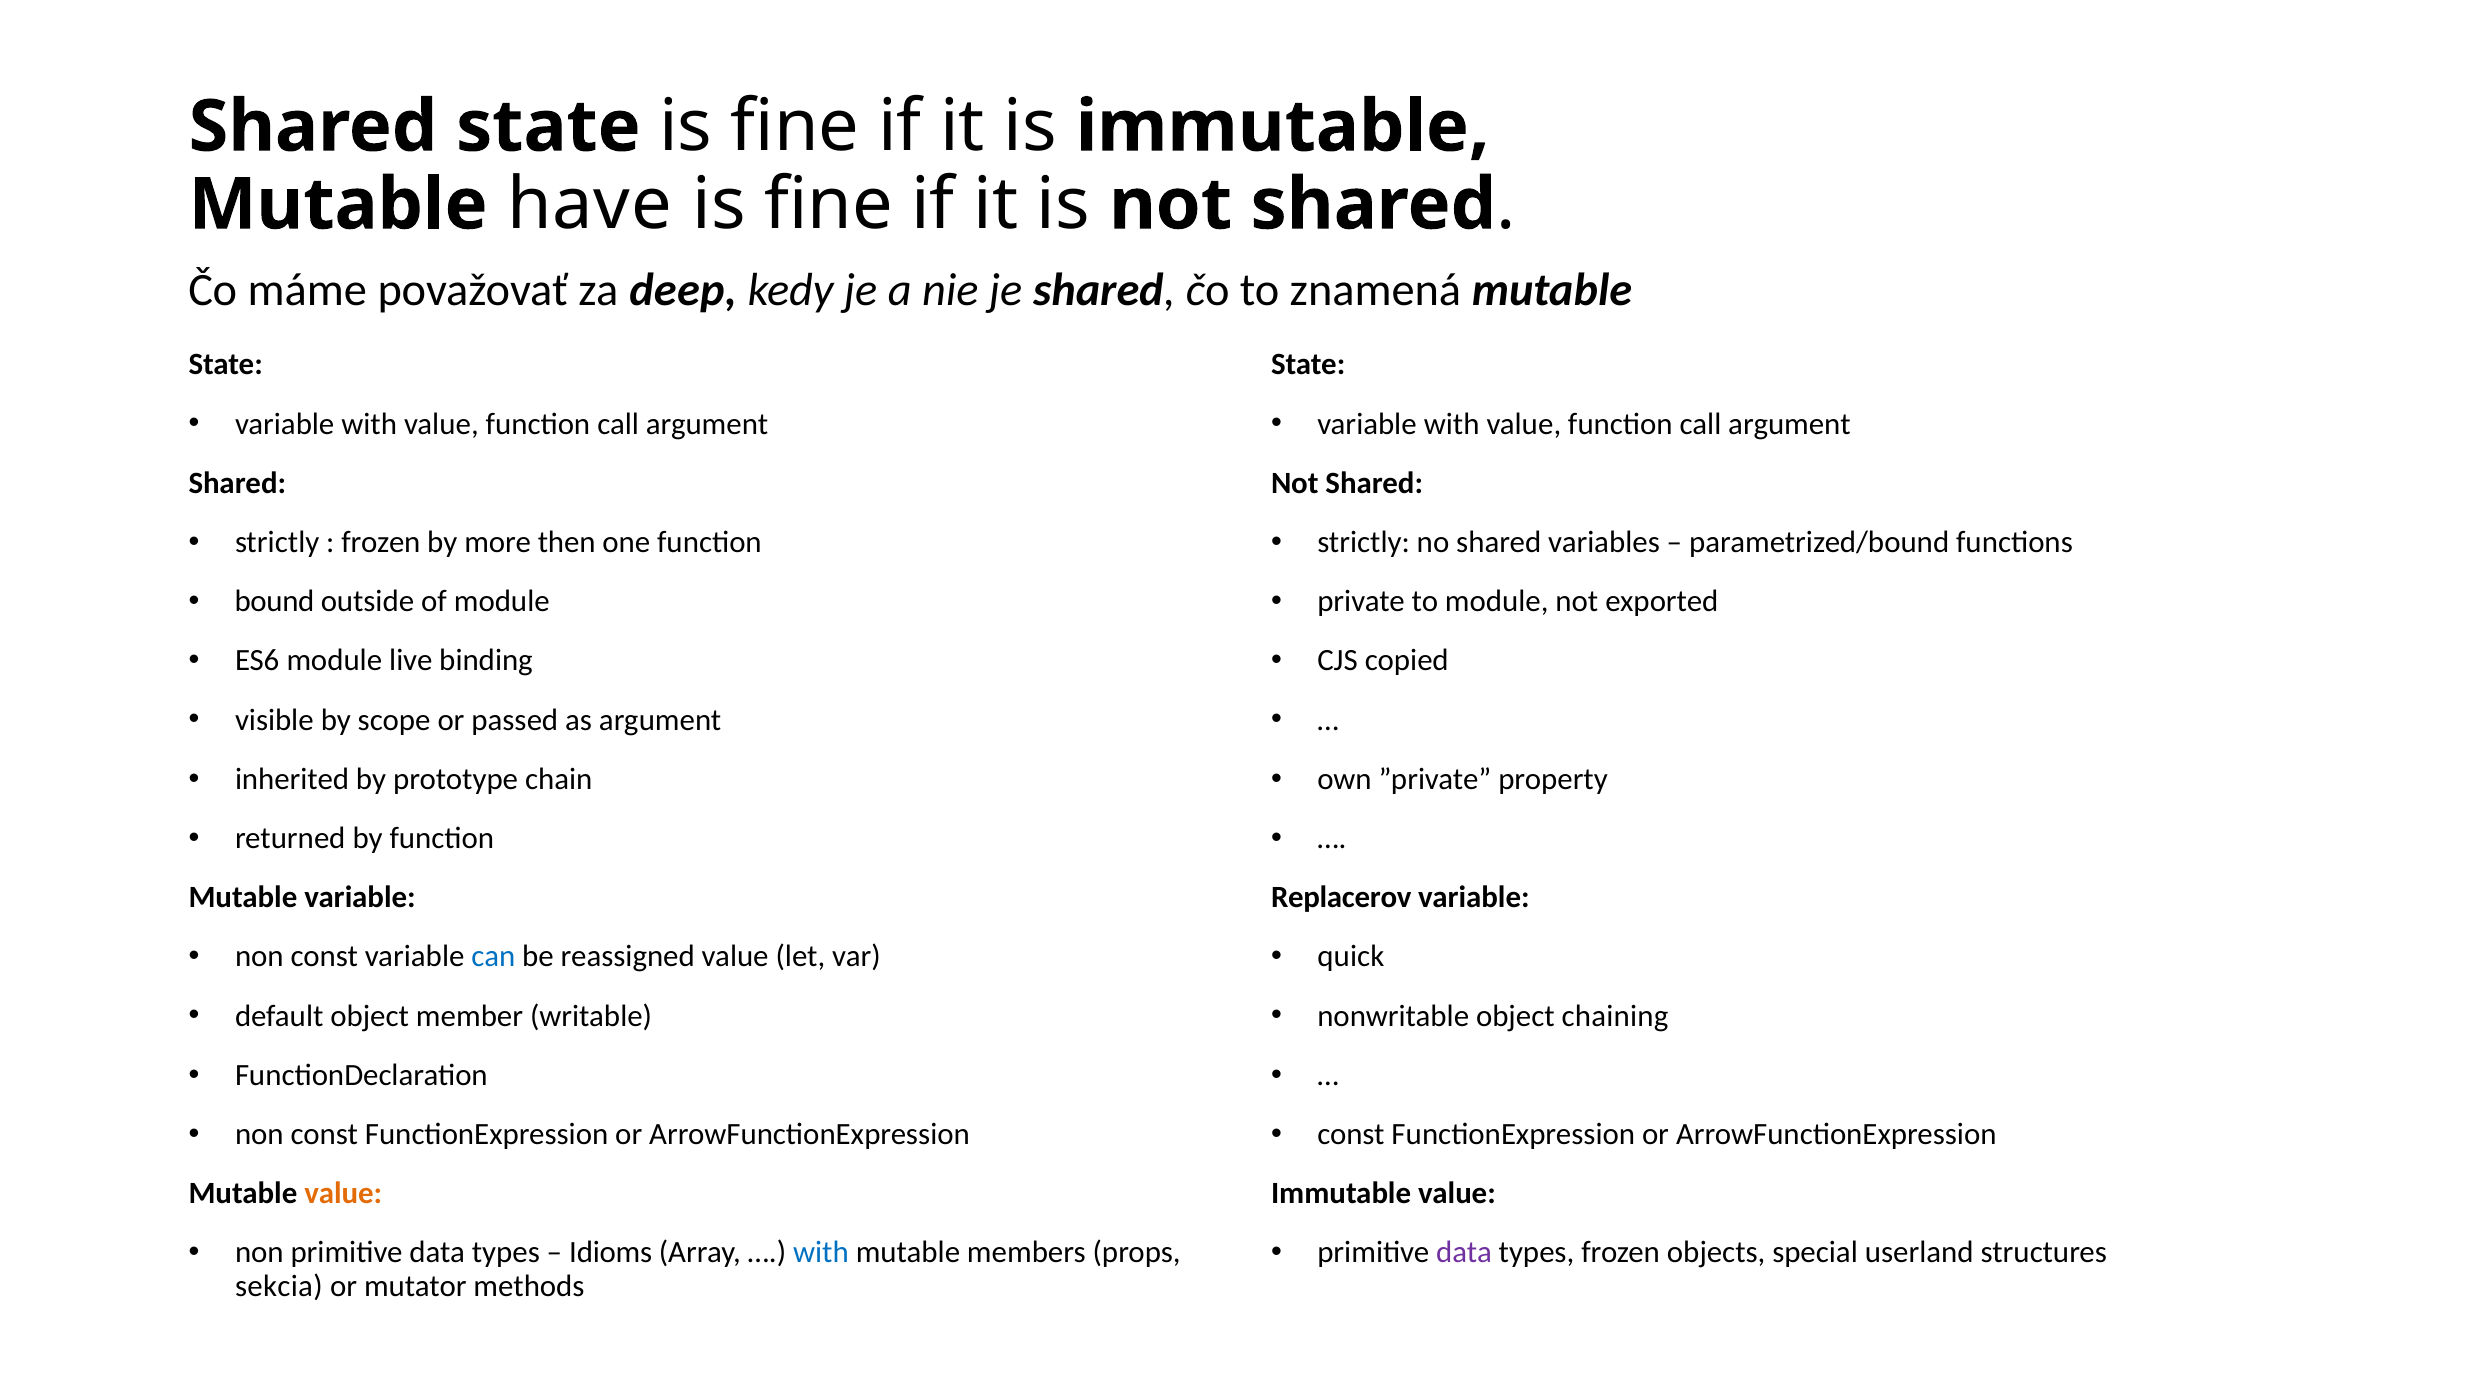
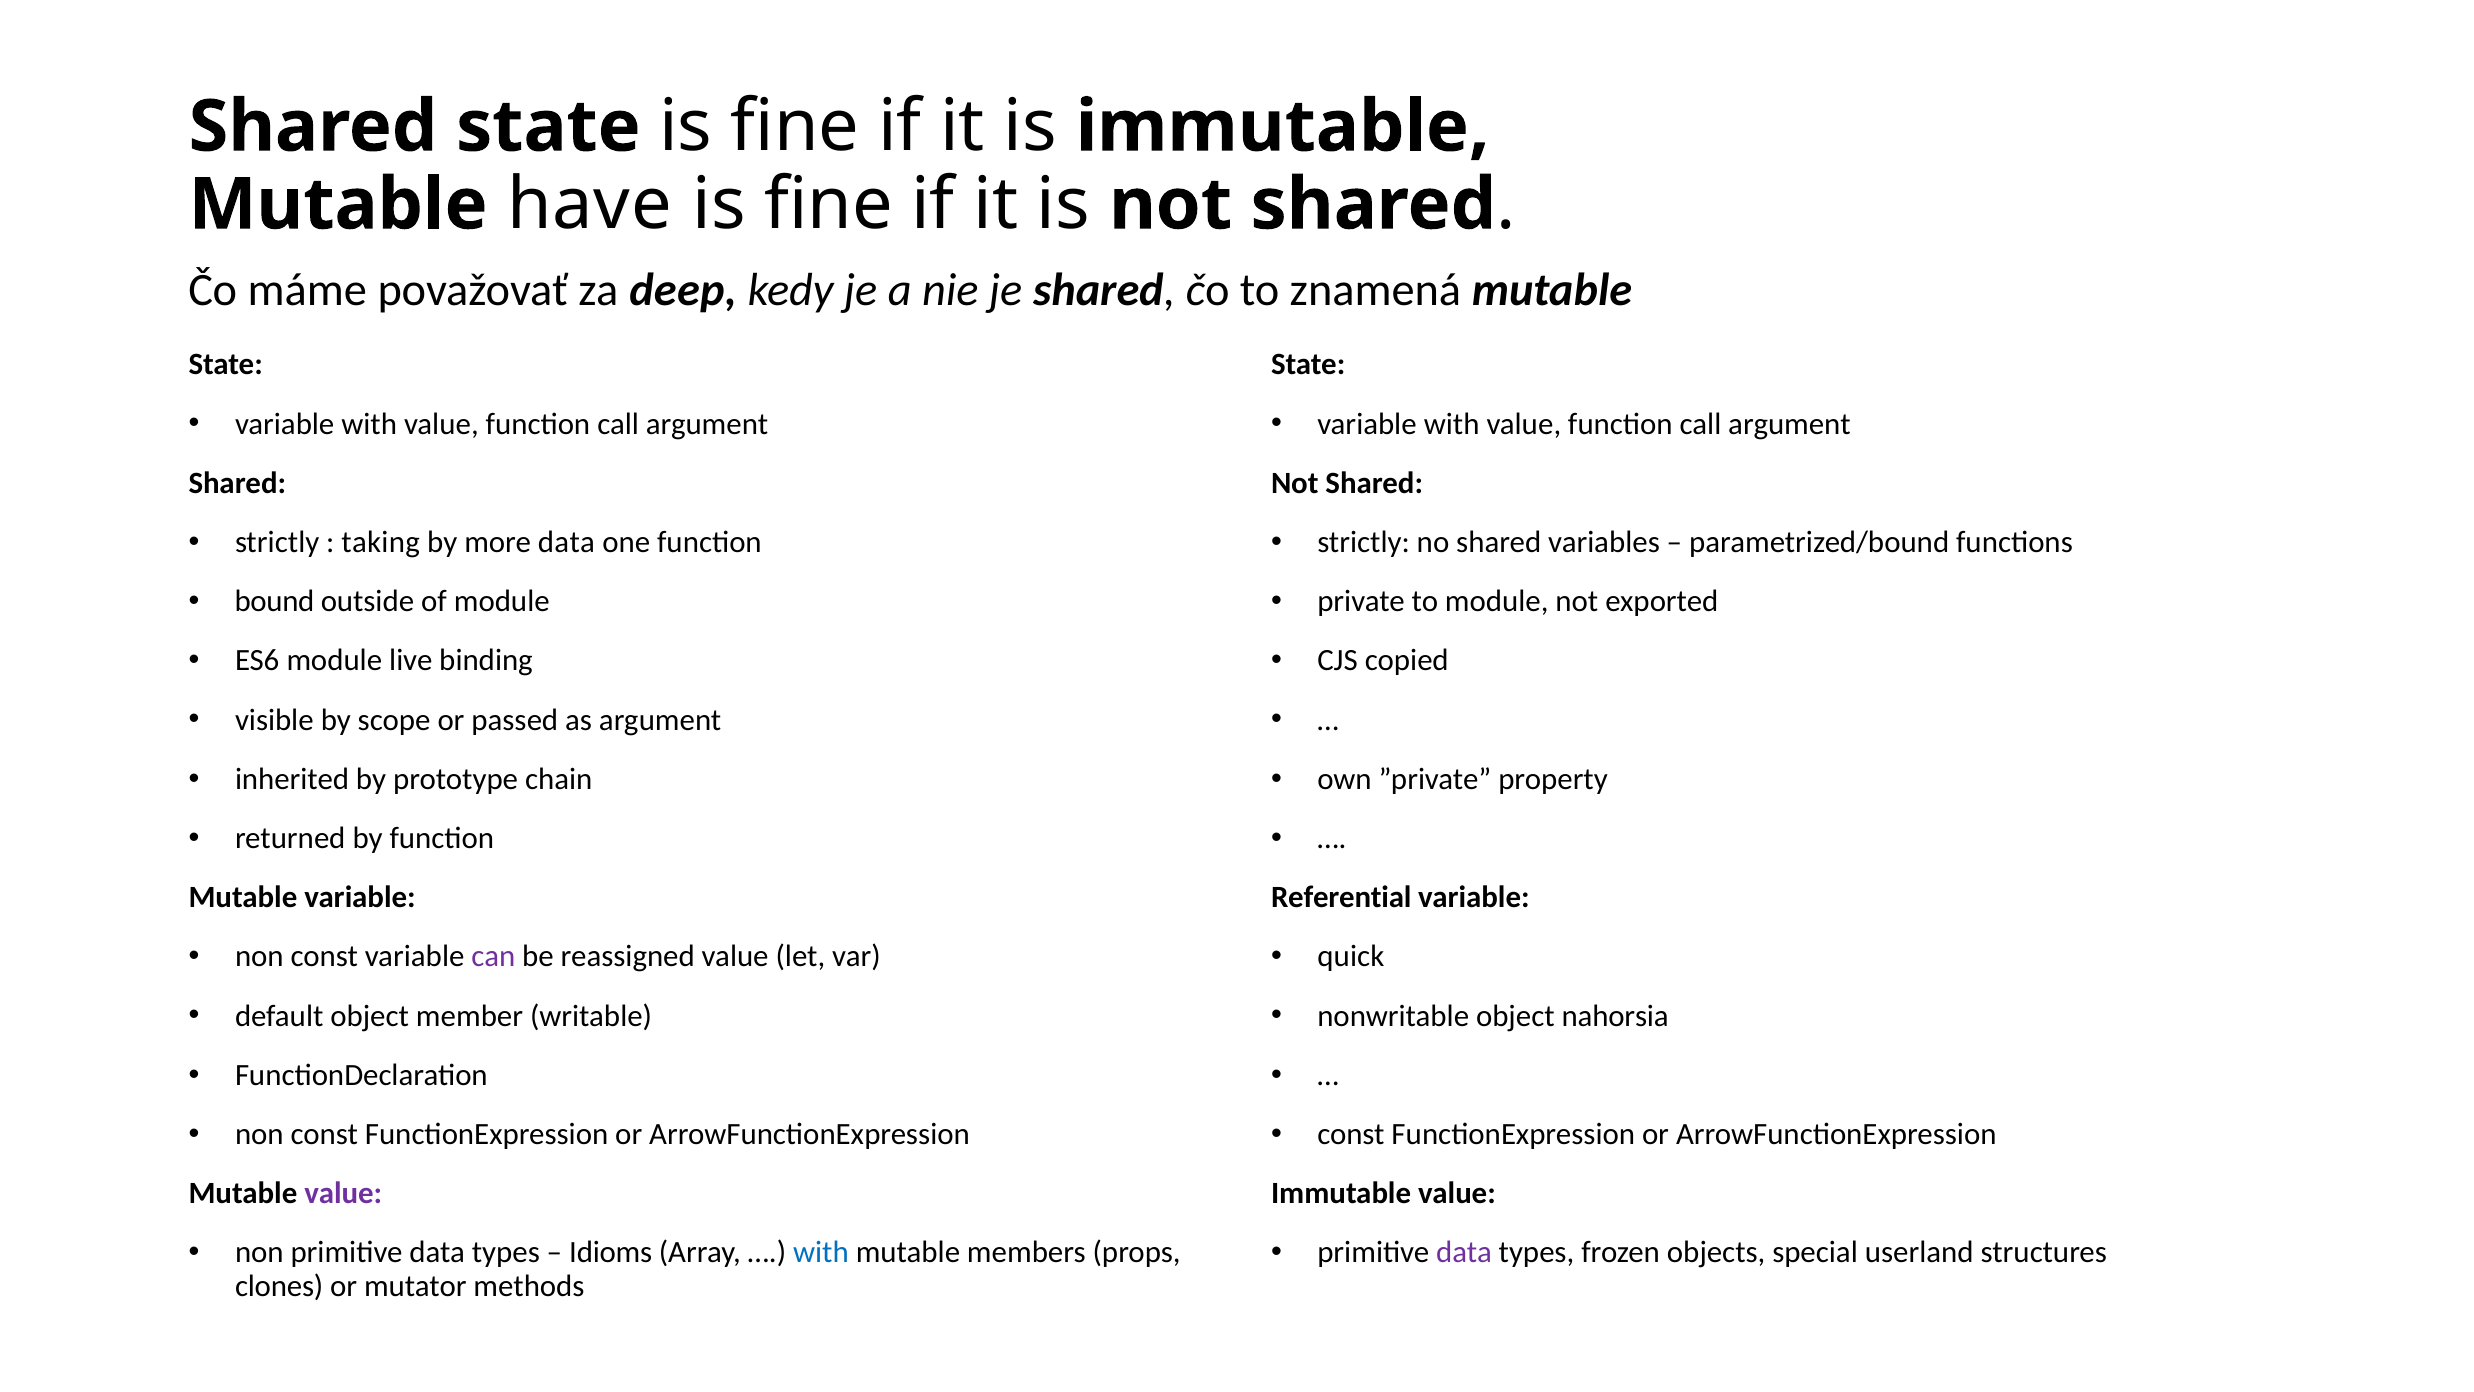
frozen at (381, 542): frozen -> taking
more then: then -> data
Replacerov: Replacerov -> Referential
can colour: blue -> purple
chaining: chaining -> nahorsia
value at (343, 1193) colour: orange -> purple
sekcia: sekcia -> clones
